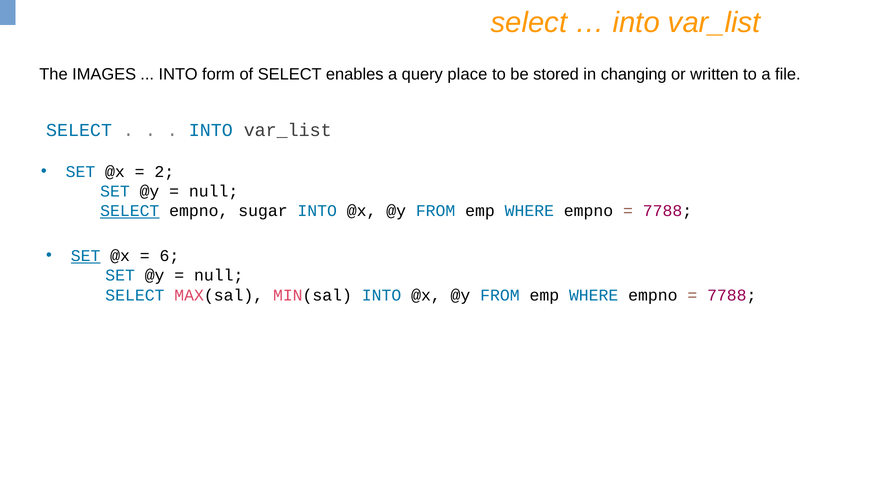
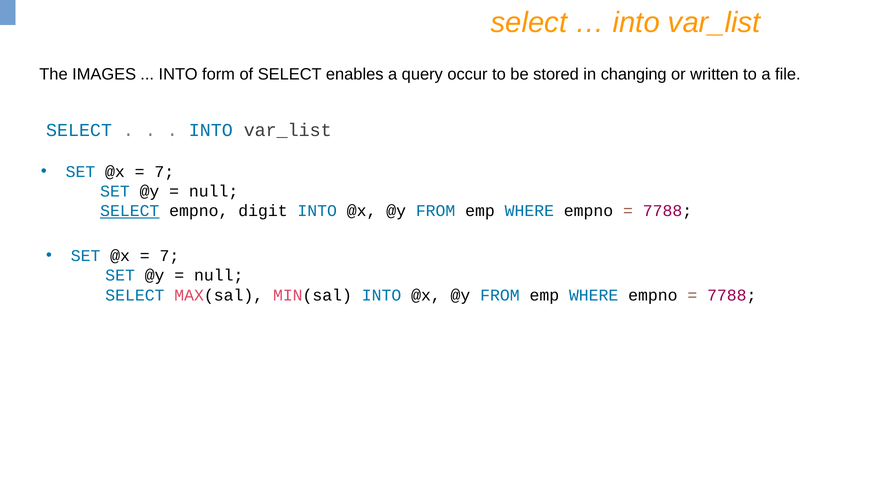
place: place -> occur
2 at (164, 172): 2 -> 7
sugar: sugar -> digit
SET at (86, 256) underline: present -> none
6 at (169, 256): 6 -> 7
